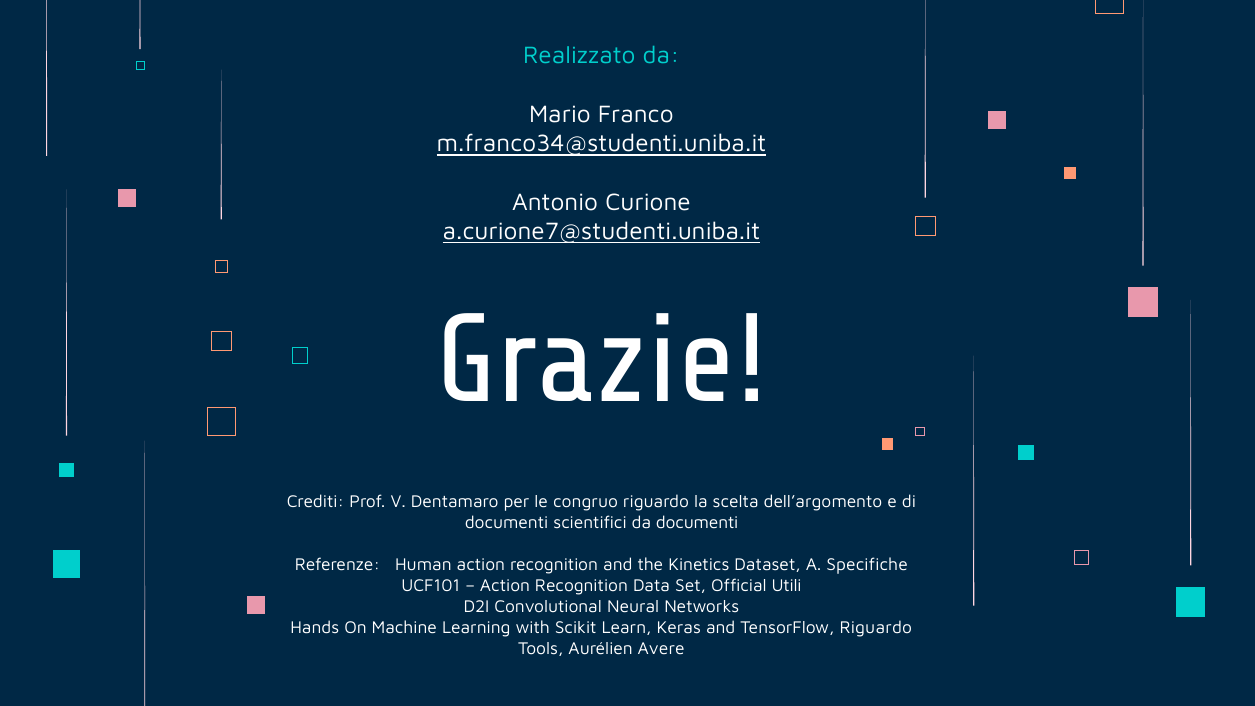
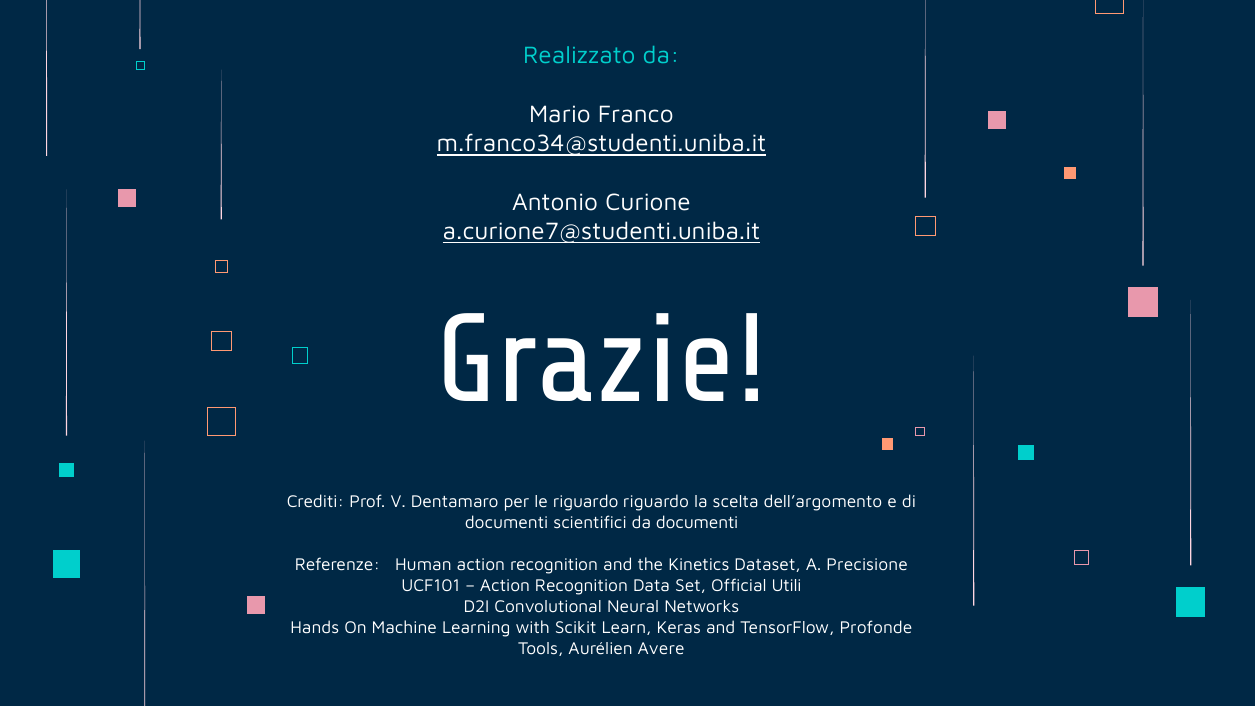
le congruo: congruo -> riguardo
Specifiche: Specifiche -> Precisione
TensorFlow Riguardo: Riguardo -> Profonde
